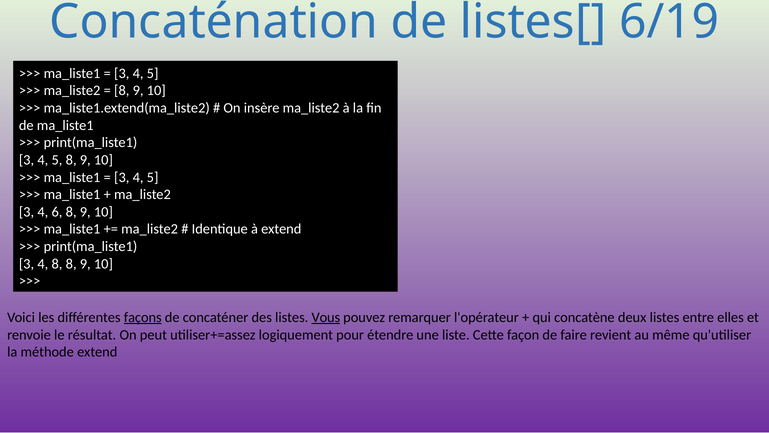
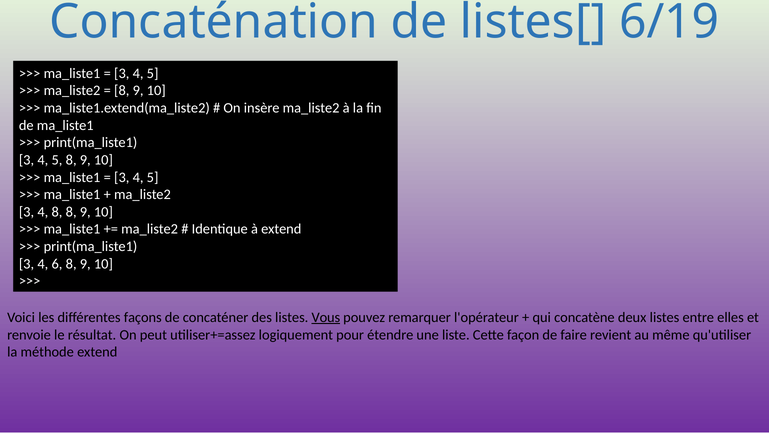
4 6: 6 -> 8
4 8: 8 -> 6
façons underline: present -> none
